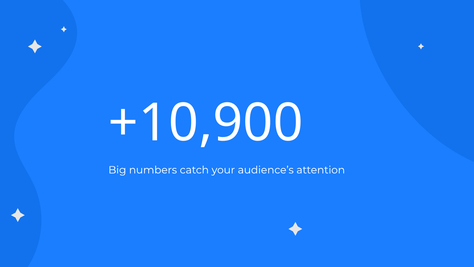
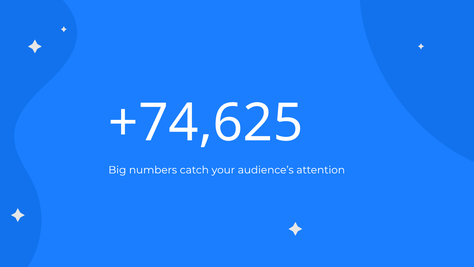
+10,900: +10,900 -> +74,625
